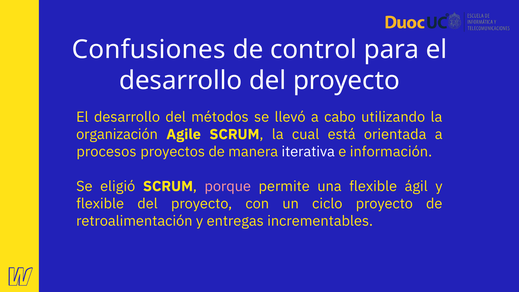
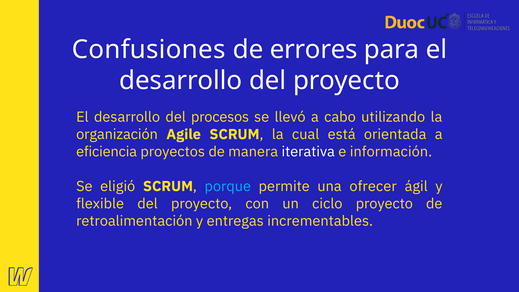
control: control -> errores
métodos: métodos -> procesos
procesos: procesos -> eficiencia
porque colour: pink -> light blue
una flexible: flexible -> ofrecer
